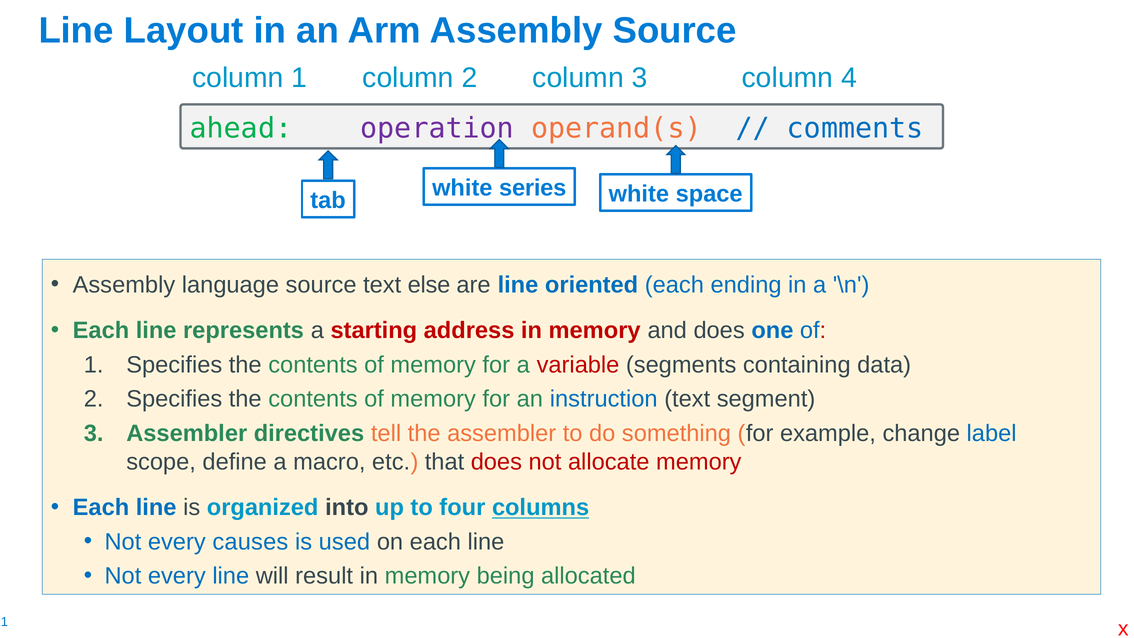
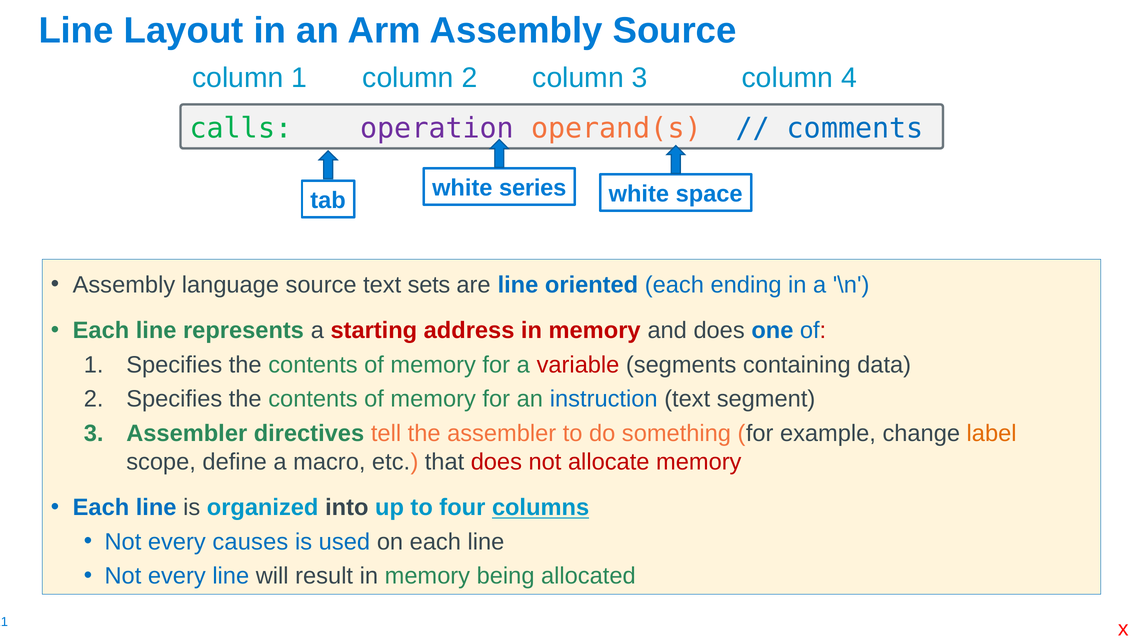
ahead: ahead -> calls
else: else -> sets
label colour: blue -> orange
